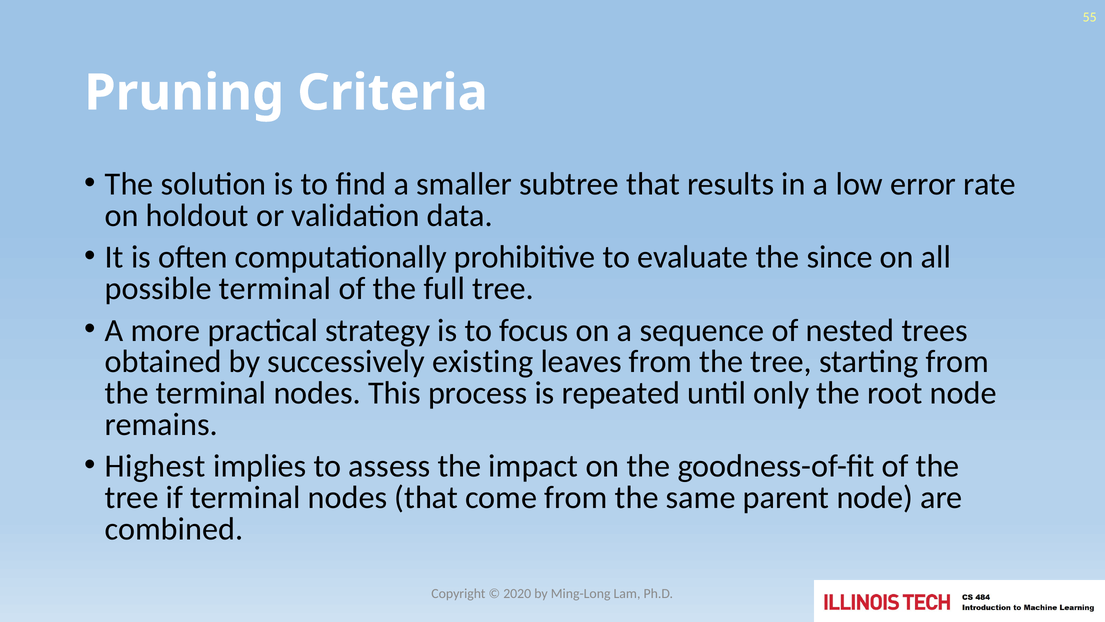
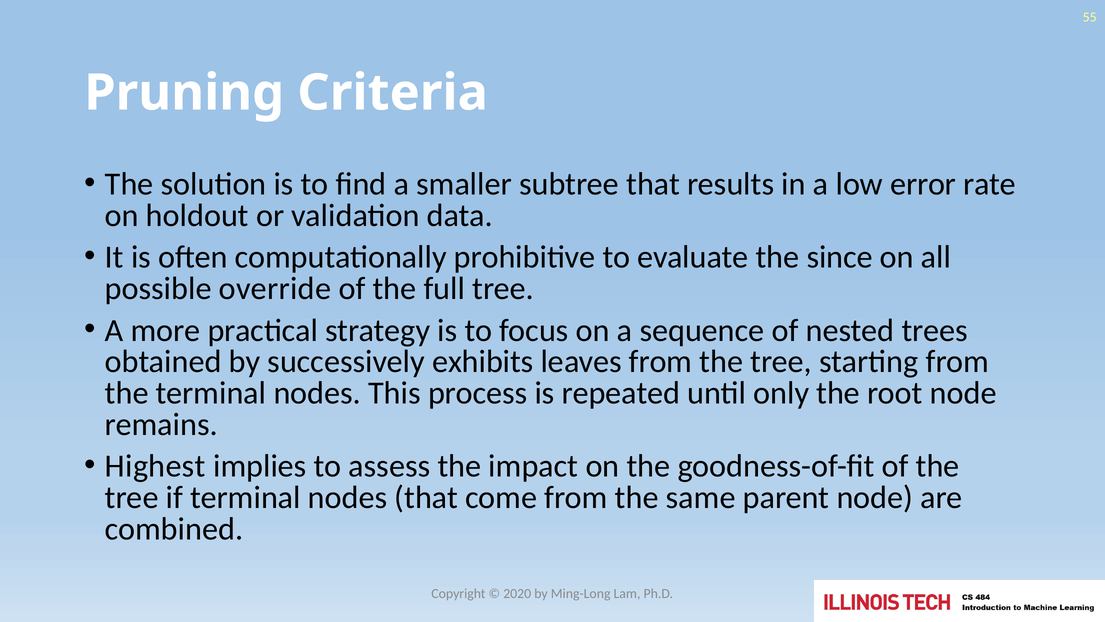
possible terminal: terminal -> override
existing: existing -> exhibits
